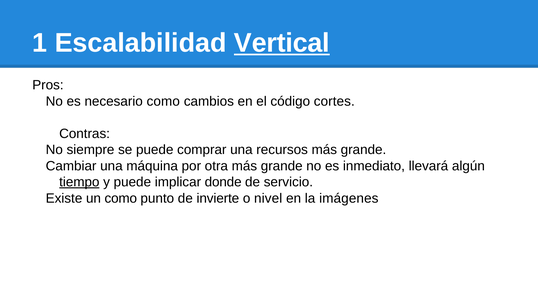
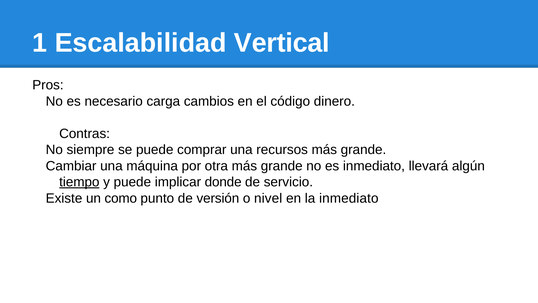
Vertical underline: present -> none
necesario como: como -> carga
cortes: cortes -> dinero
invierte: invierte -> versión
la imágenes: imágenes -> inmediato
